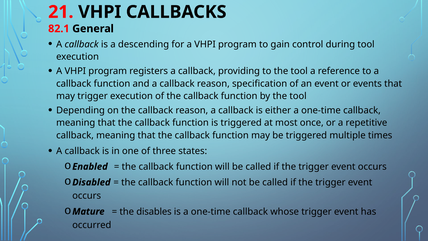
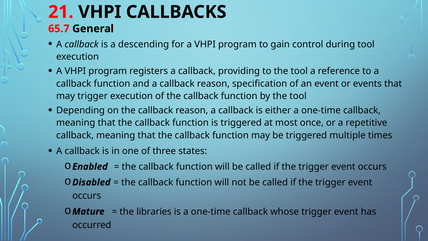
82.1: 82.1 -> 65.7
disables: disables -> libraries
